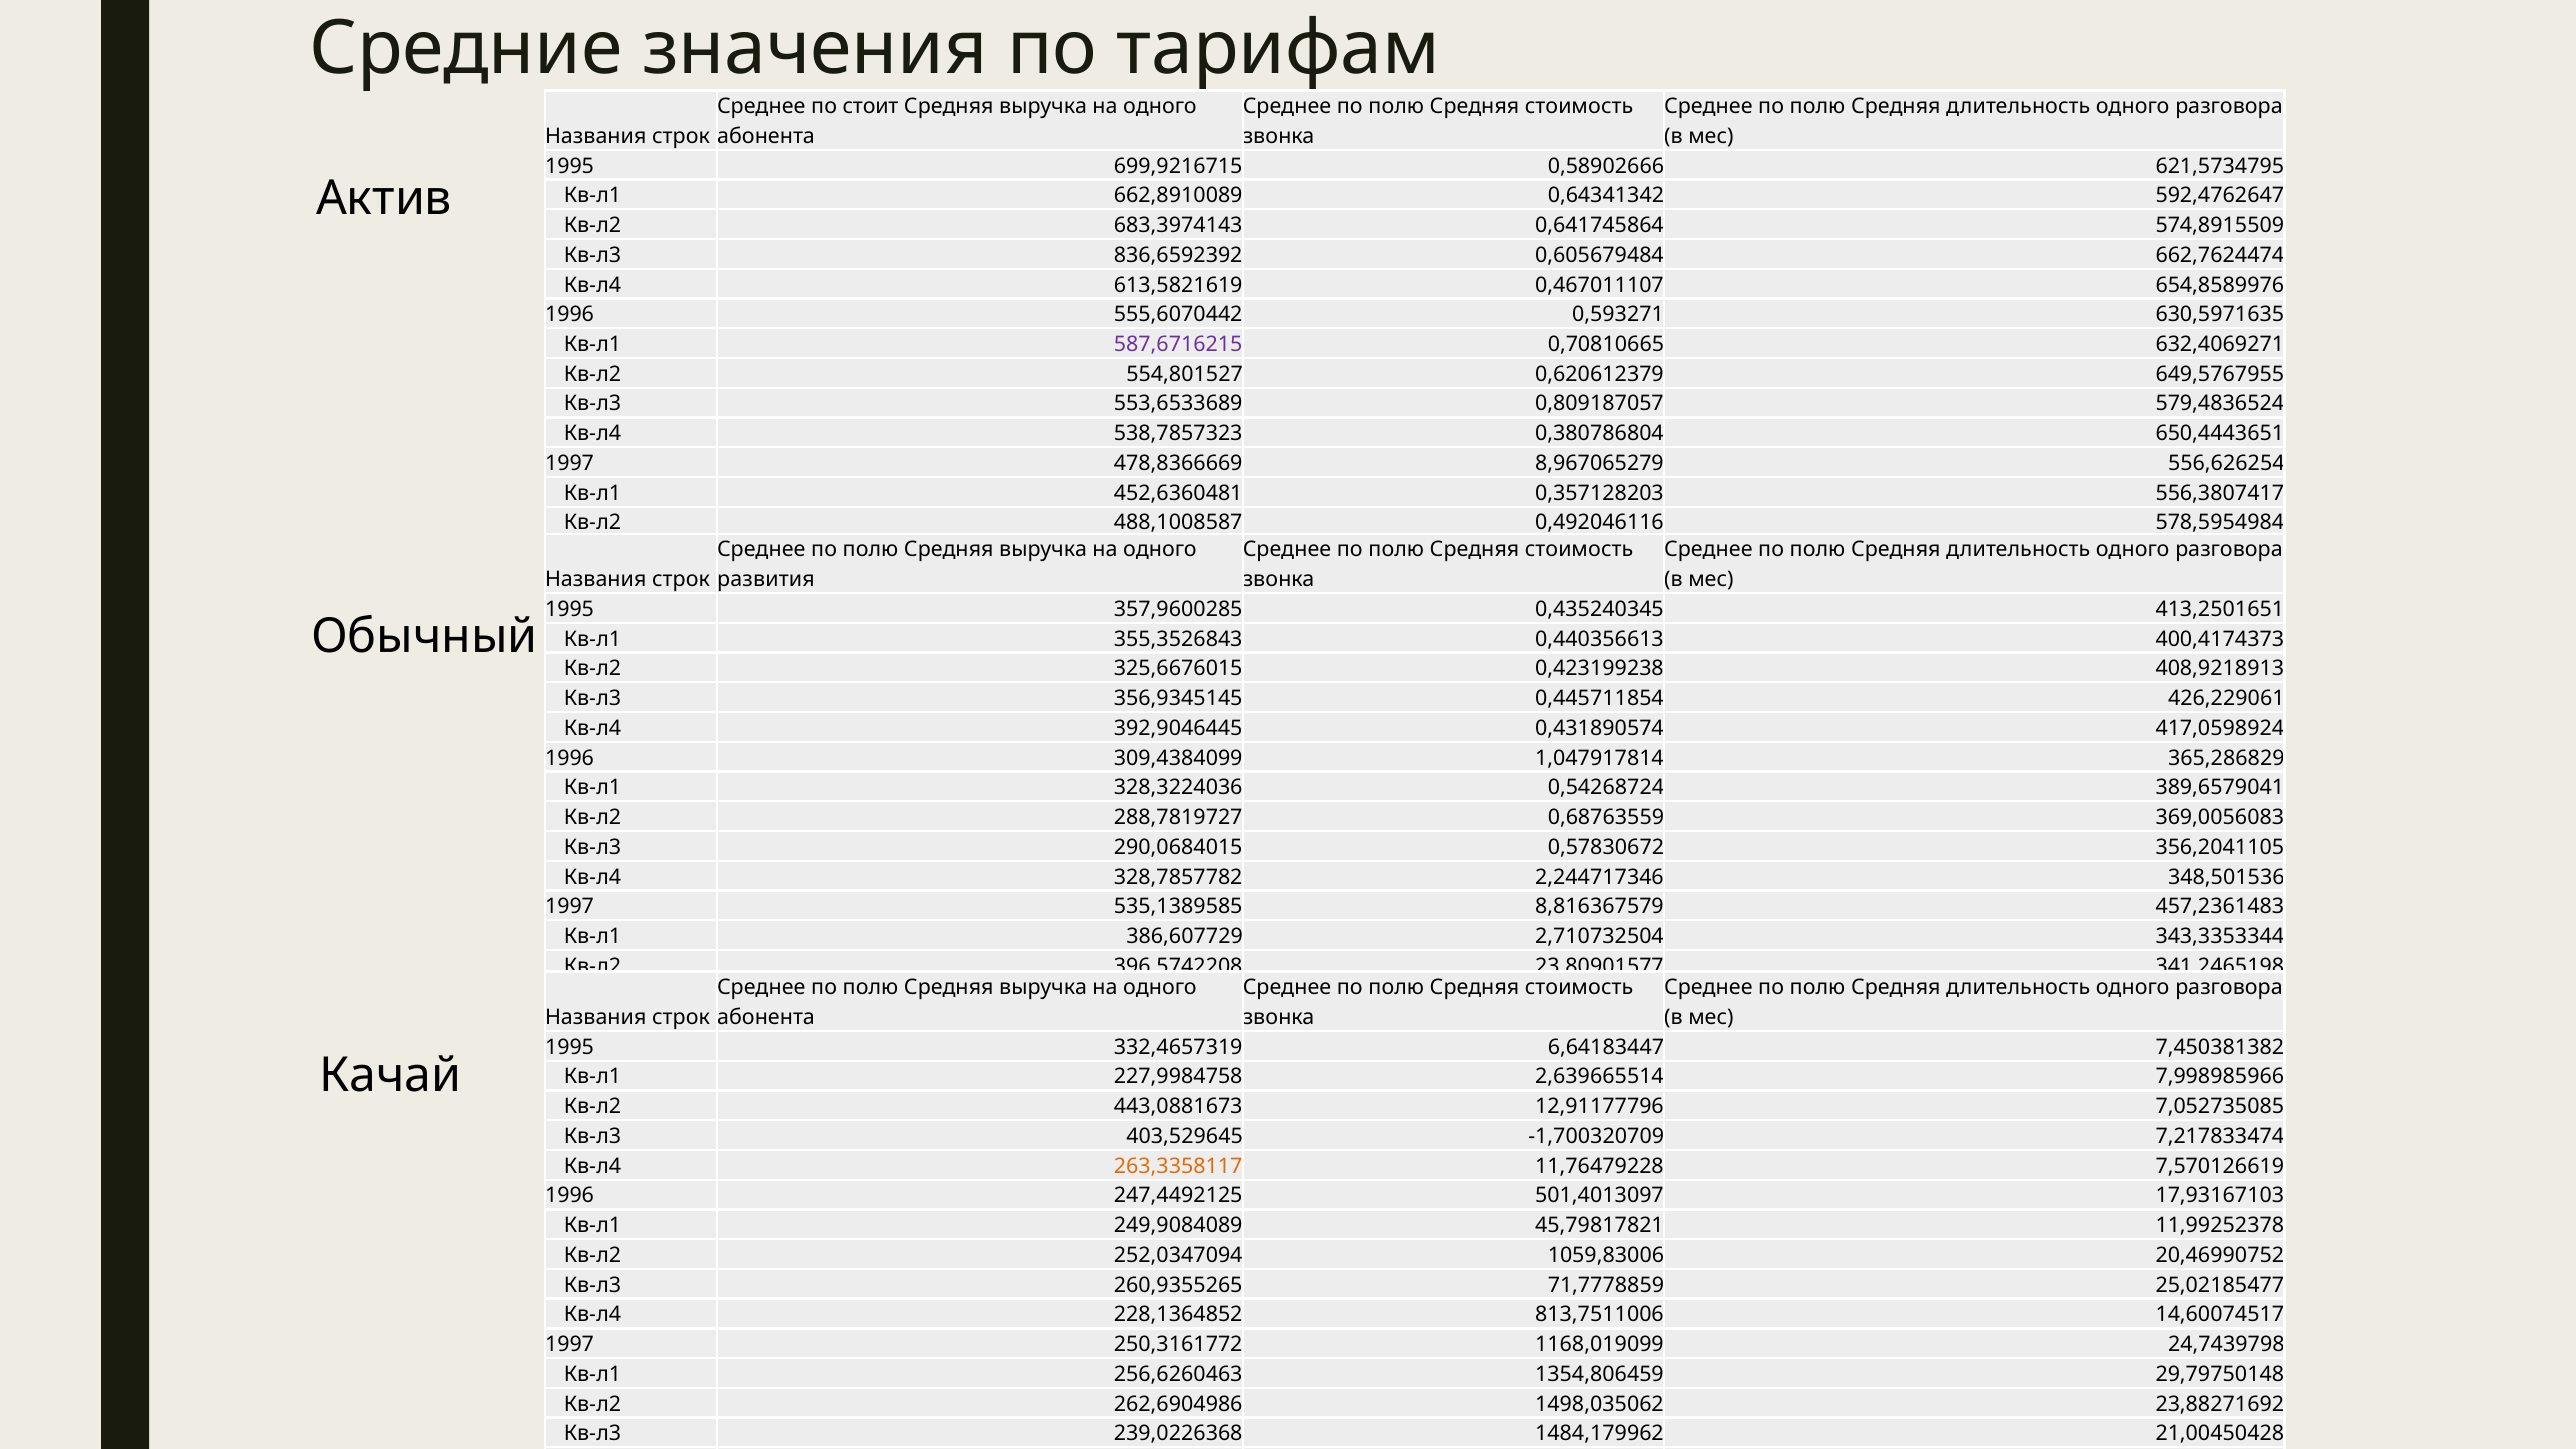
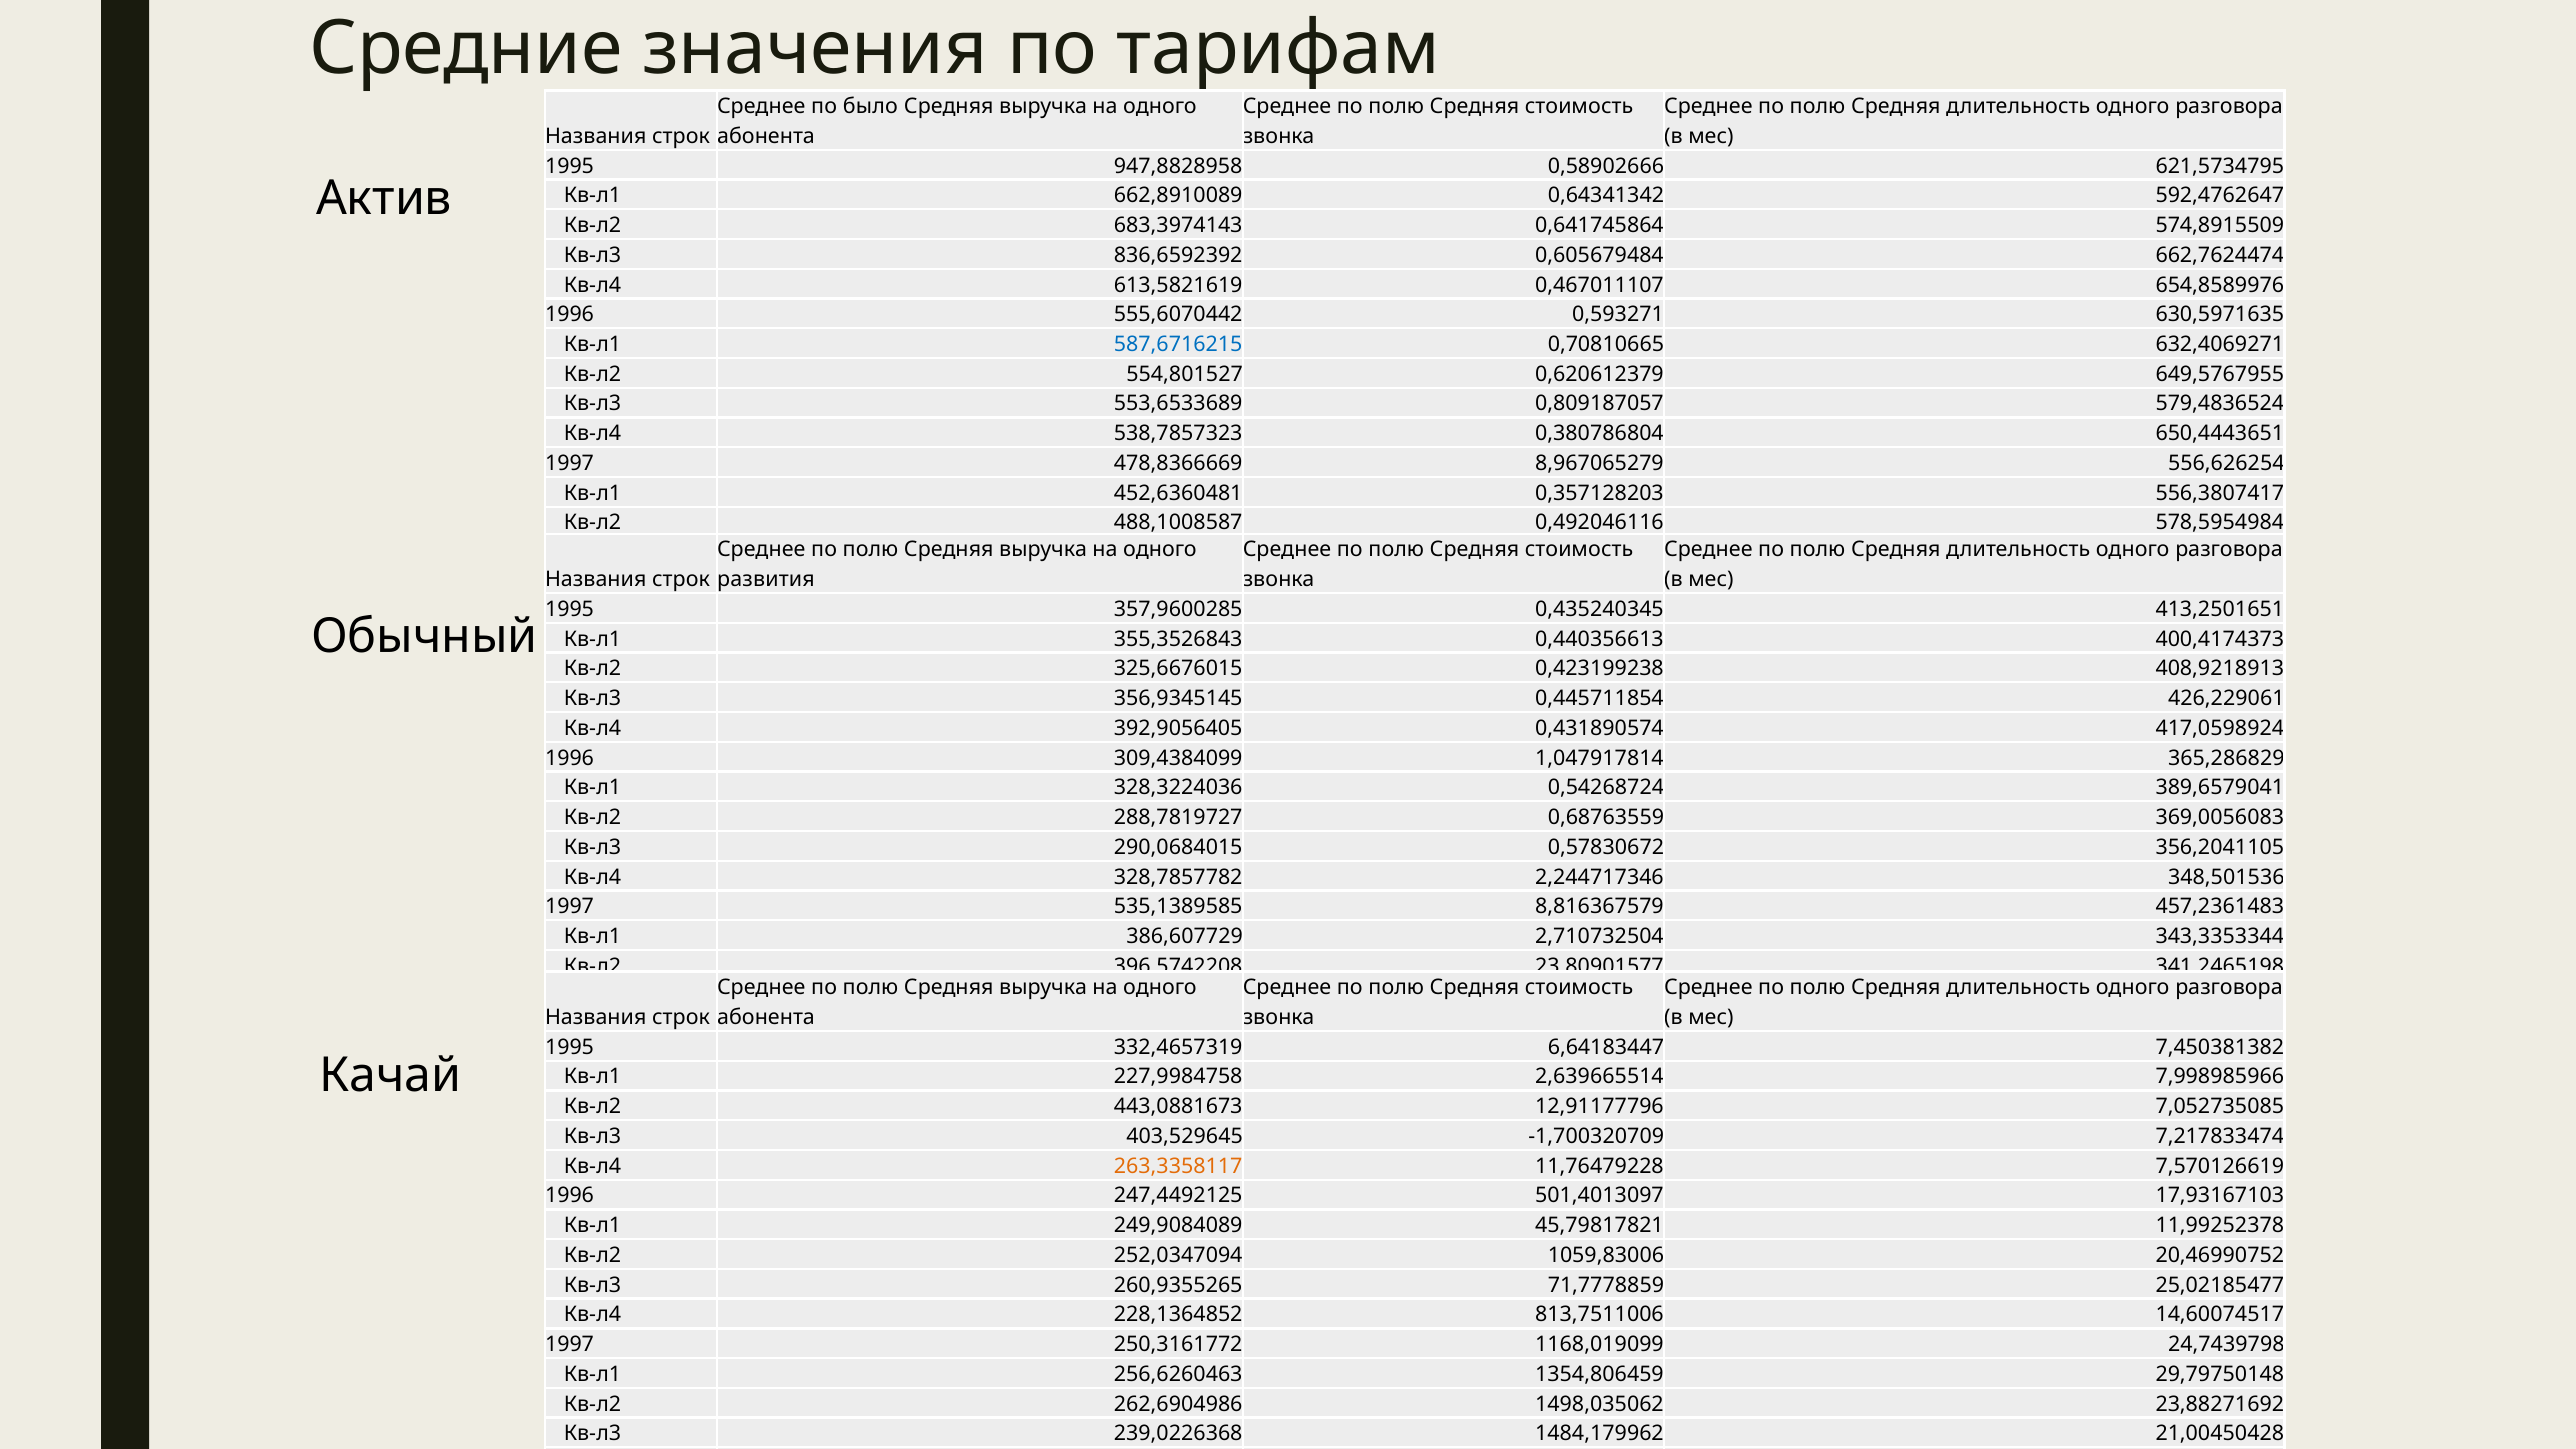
стоит: стоит -> было
699,9216715: 699,9216715 -> 947,8828958
587,6716215 colour: purple -> blue
392,9046445: 392,9046445 -> 392,9056405
